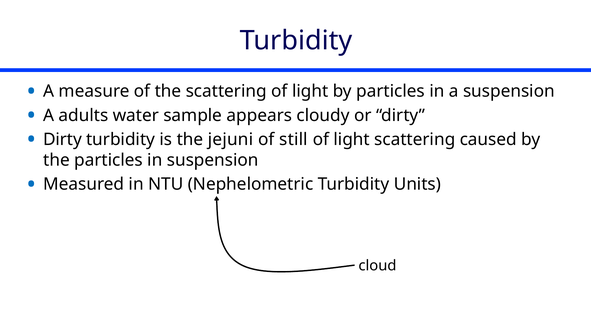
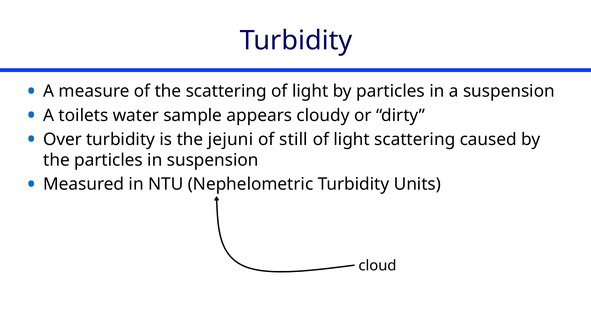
adults: adults -> toilets
Dirty at (63, 140): Dirty -> Over
